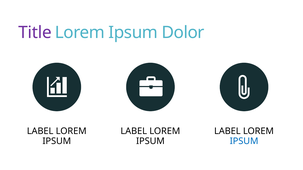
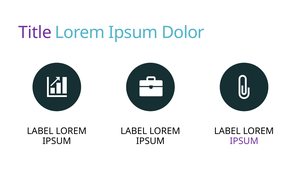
IPSUM at (244, 141) colour: blue -> purple
